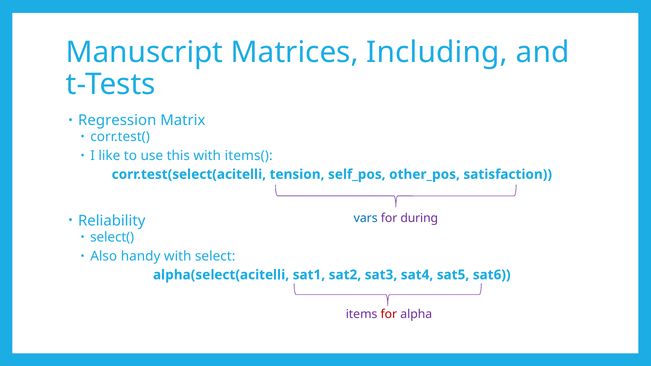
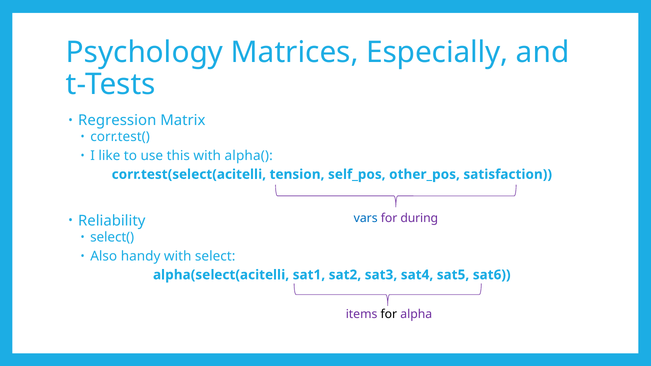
Manuscript: Manuscript -> Psychology
Including: Including -> Especially
items(: items( -> alpha(
for at (389, 314) colour: red -> black
